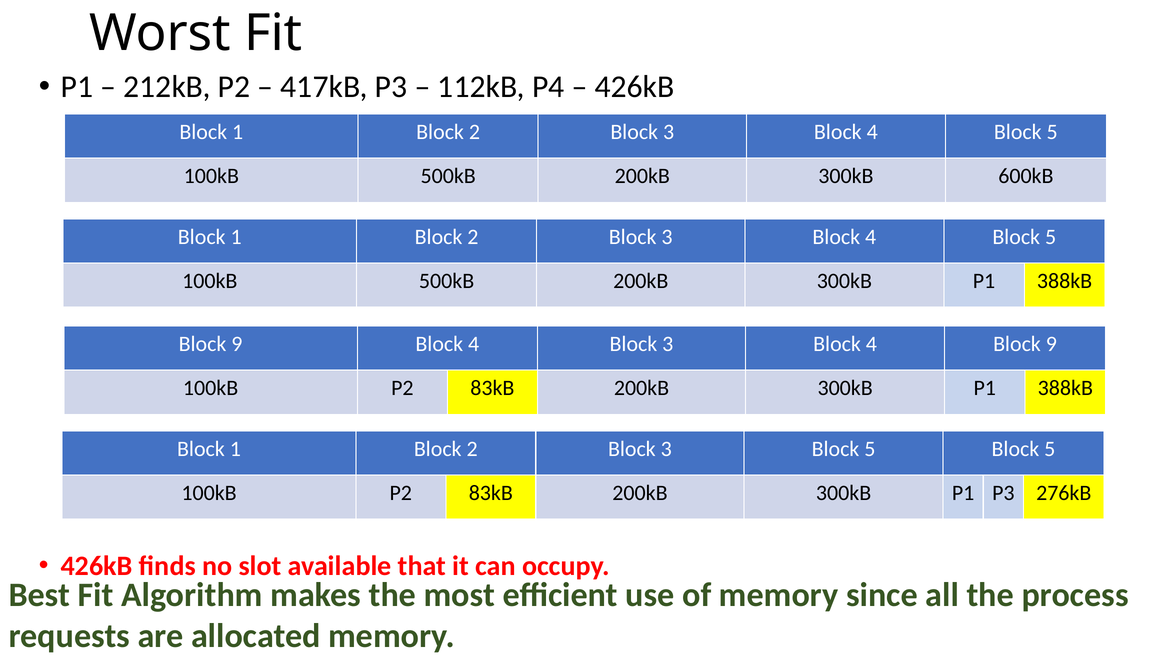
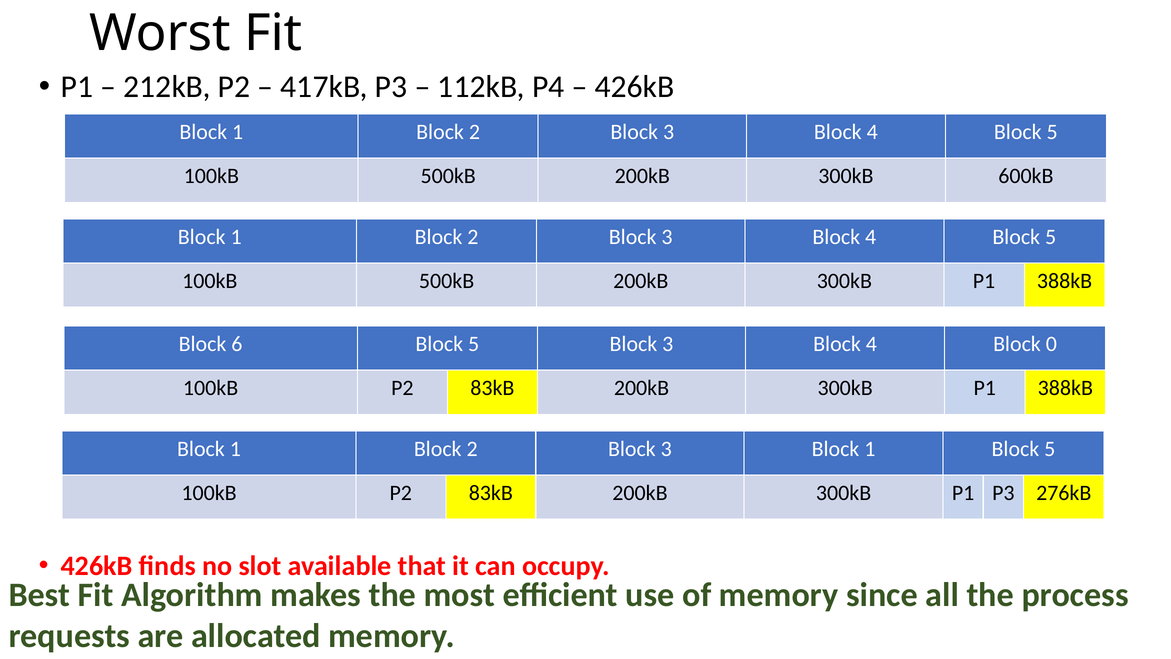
9 at (237, 344): 9 -> 6
4 at (474, 344): 4 -> 5
4 Block 9: 9 -> 0
3 Block 5: 5 -> 1
